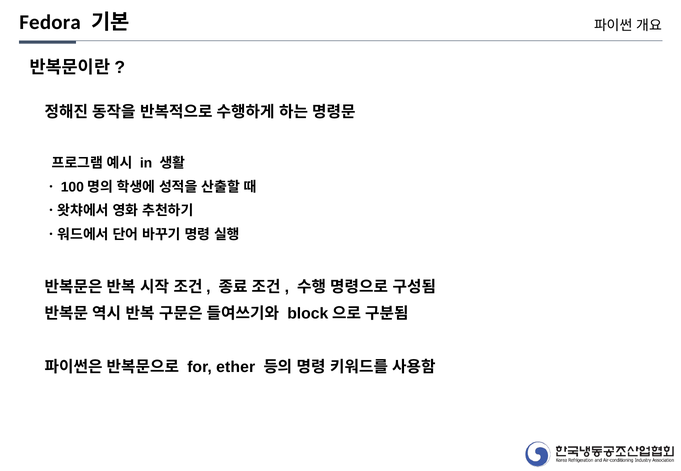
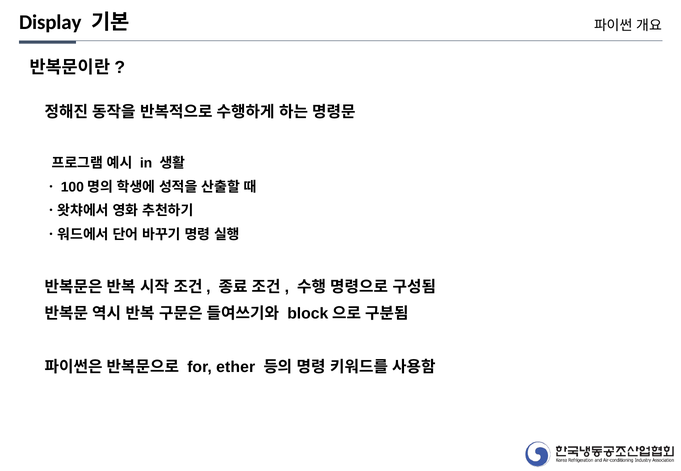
Fedora: Fedora -> Display
